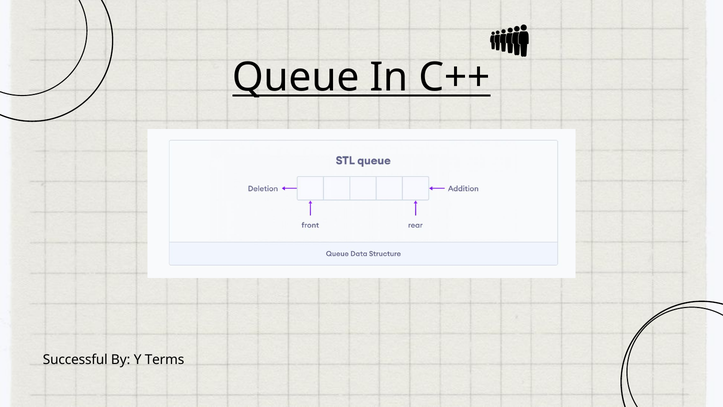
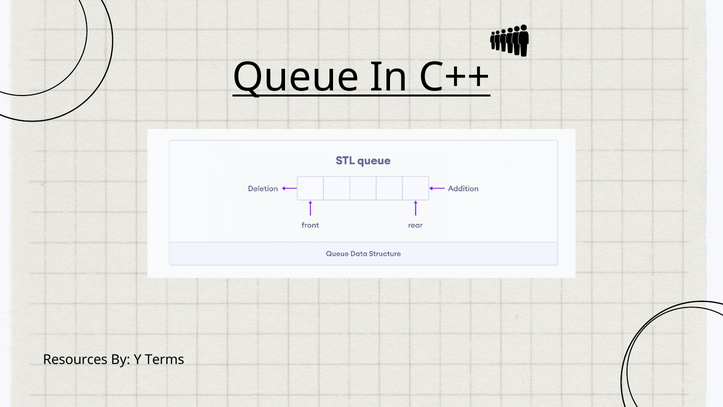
Successful: Successful -> Resources
